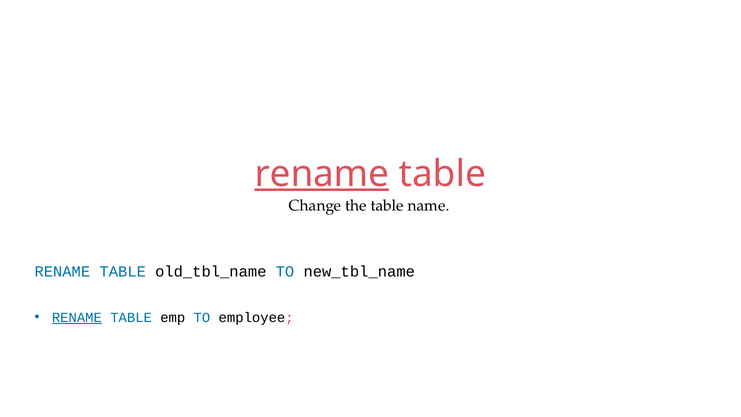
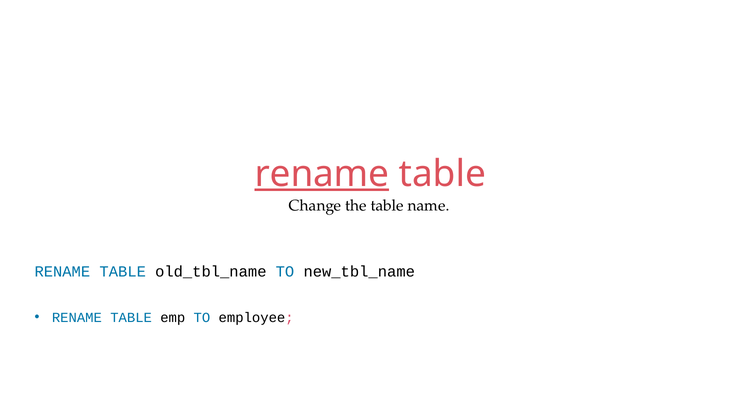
RENAME at (77, 317) underline: present -> none
